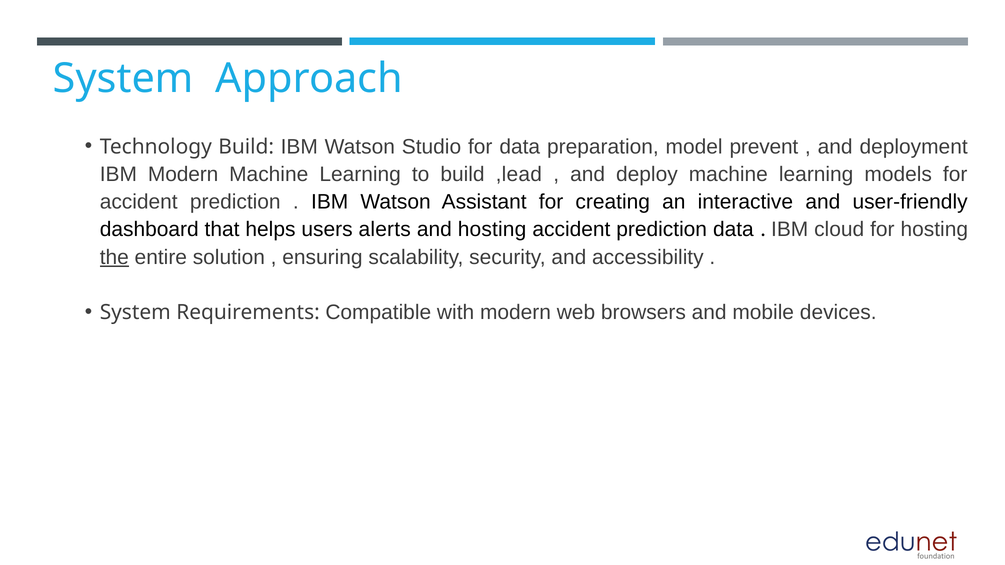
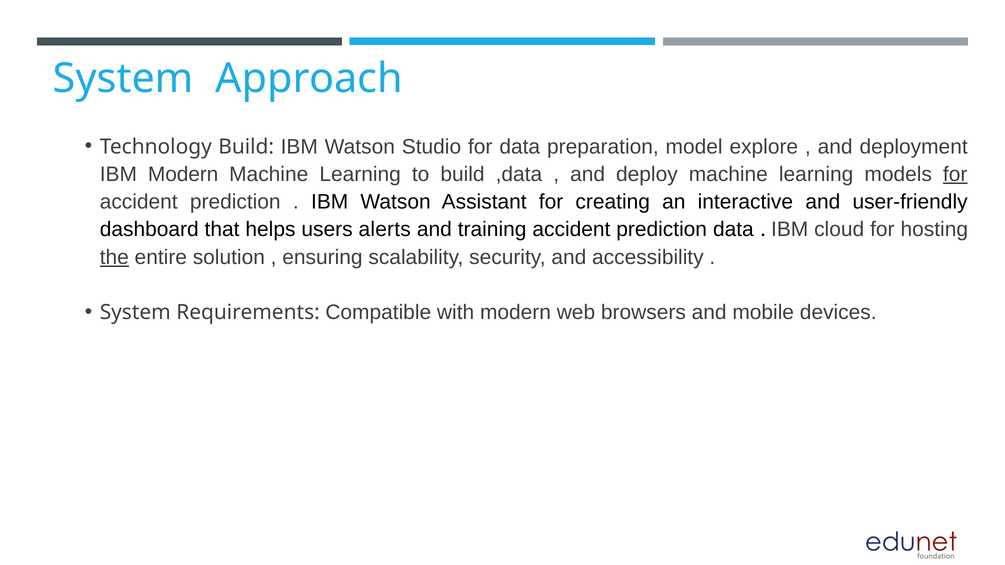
prevent: prevent -> explore
,lead: ,lead -> ,data
for at (955, 174) underline: none -> present
and hosting: hosting -> training
